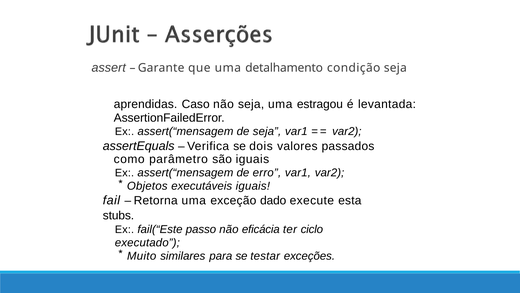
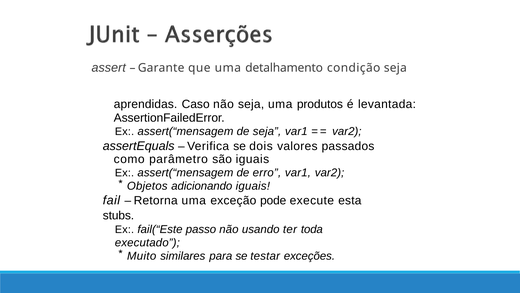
estragou: estragou -> produtos
executáveis: executáveis -> adicionando
dado: dado -> pode
eficácia: eficácia -> usando
ciclo: ciclo -> toda
